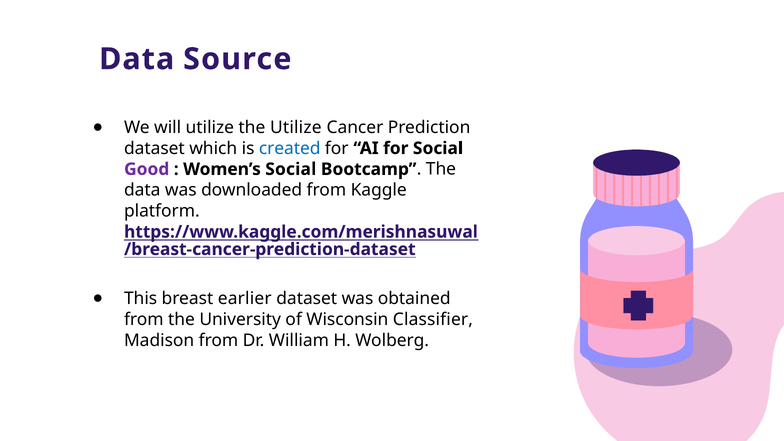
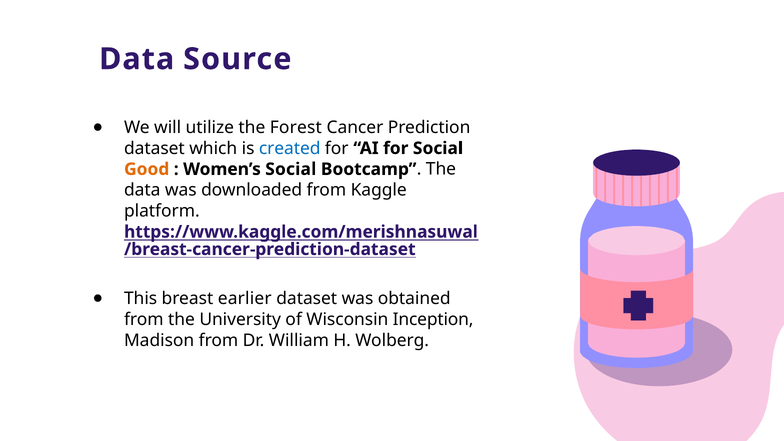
the Utilize: Utilize -> Forest
Good colour: purple -> orange
Classifier: Classifier -> Inception
